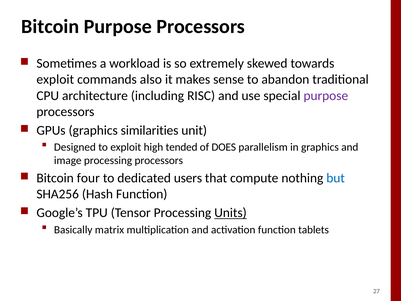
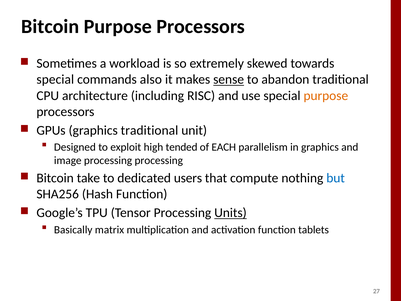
exploit at (55, 79): exploit -> special
sense underline: none -> present
purpose at (326, 96) colour: purple -> orange
graphics similarities: similarities -> traditional
DOES: DOES -> EACH
processing processors: processors -> processing
four: four -> take
